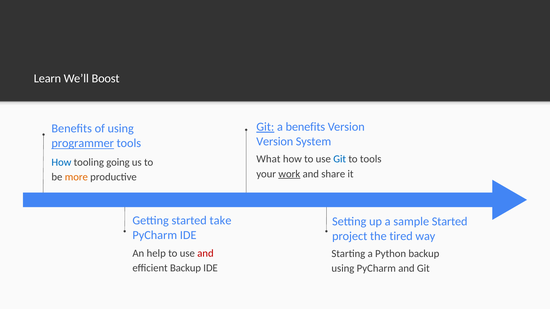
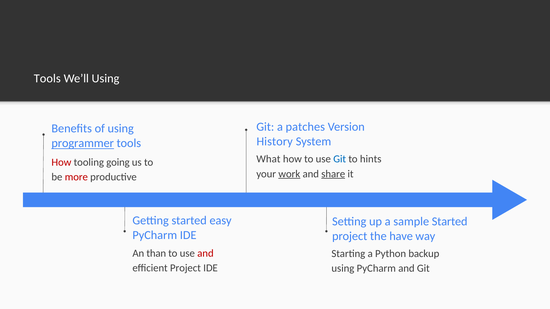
Learn at (47, 79): Learn -> Tools
We’ll Boost: Boost -> Using
Git at (265, 127) underline: present -> none
a benefits: benefits -> patches
Version at (275, 142): Version -> History
to tools: tools -> hints
How at (61, 162) colour: blue -> red
share underline: none -> present
more colour: orange -> red
take: take -> easy
tired: tired -> have
help: help -> than
efficient Backup: Backup -> Project
